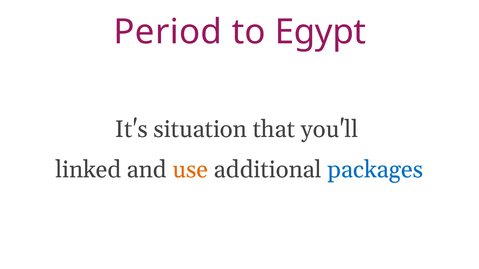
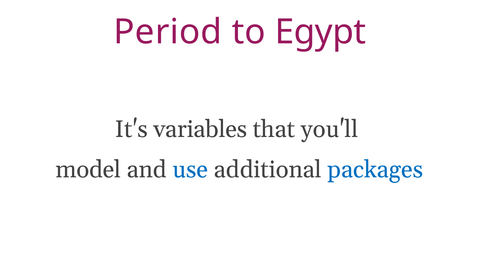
situation: situation -> variables
linked: linked -> model
use colour: orange -> blue
